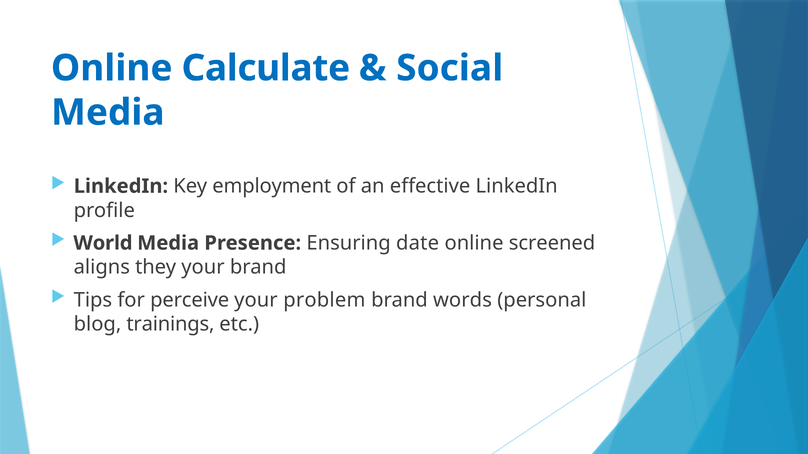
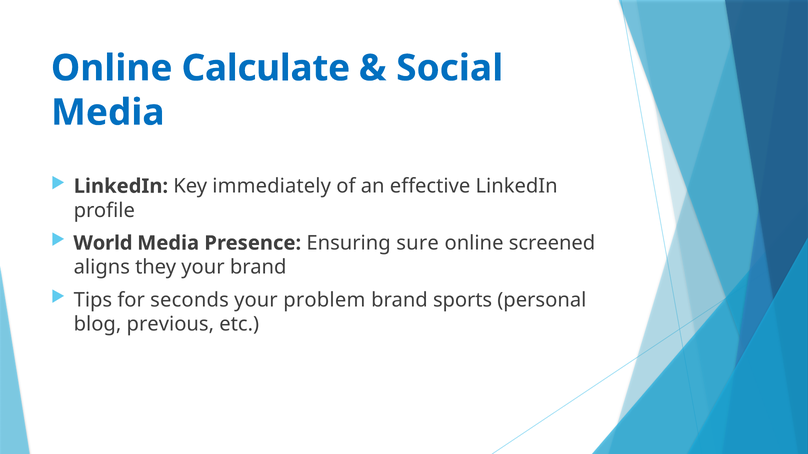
employment: employment -> immediately
date: date -> sure
perceive: perceive -> seconds
words: words -> sports
trainings: trainings -> previous
